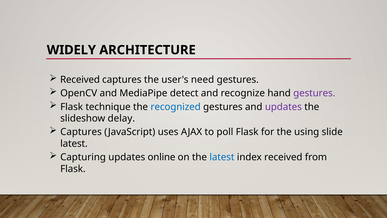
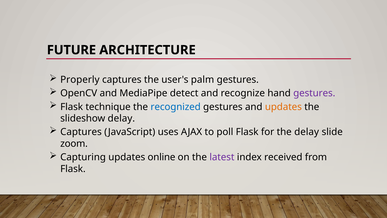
WIDELY: WIDELY -> FUTURE
Received at (80, 80): Received -> Properly
need: need -> palm
updates at (283, 107) colour: purple -> orange
the using: using -> delay
latest at (74, 143): latest -> zoom
latest at (222, 157) colour: blue -> purple
